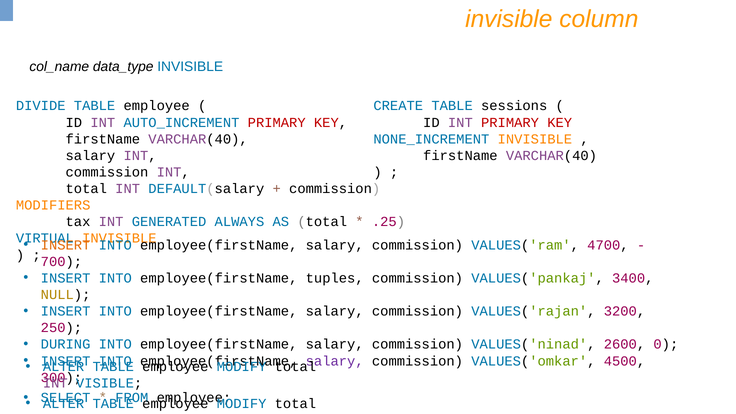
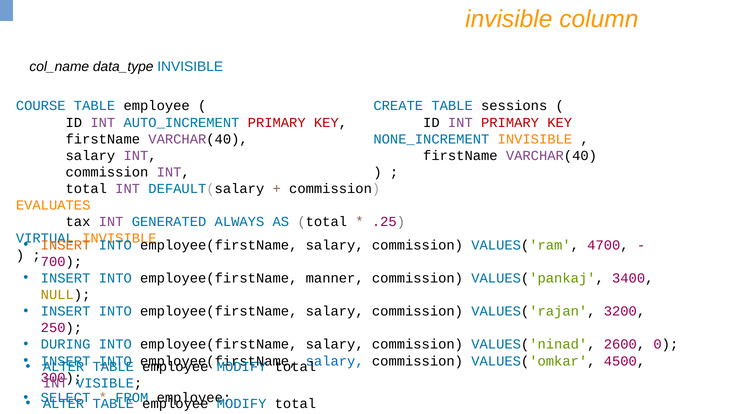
DIVIDE: DIVIDE -> COURSE
MODIFIERS: MODIFIERS -> EVALUATES
tuples: tuples -> manner
salary at (335, 361) colour: purple -> blue
